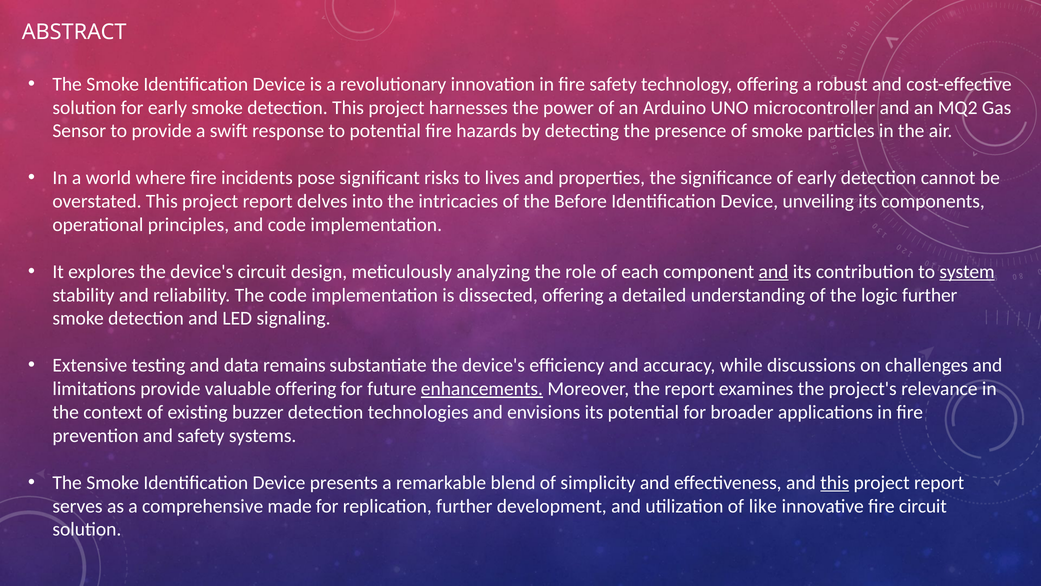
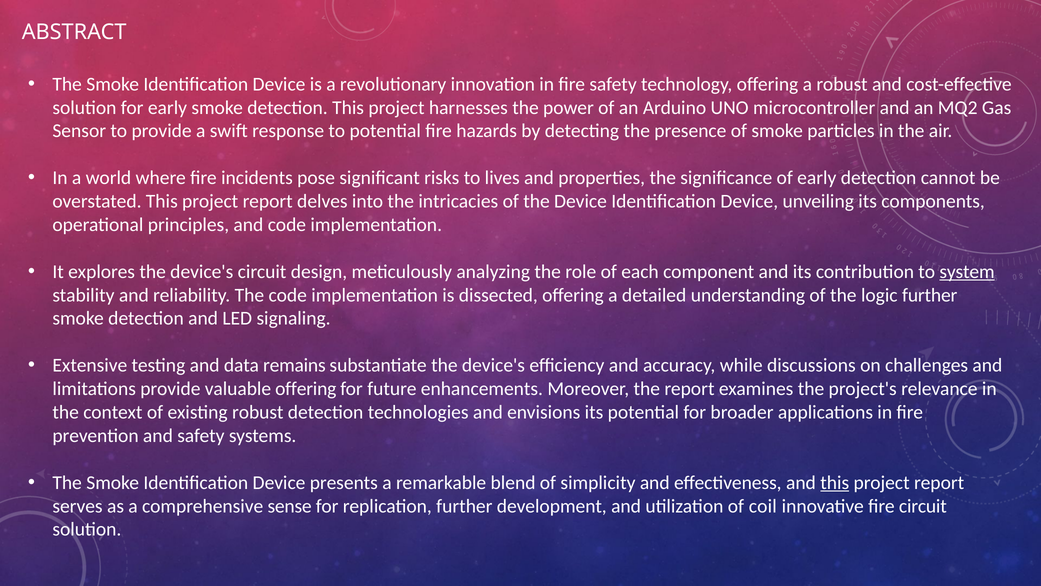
the Before: Before -> Device
and at (774, 271) underline: present -> none
enhancements underline: present -> none
existing buzzer: buzzer -> robust
made: made -> sense
like: like -> coil
